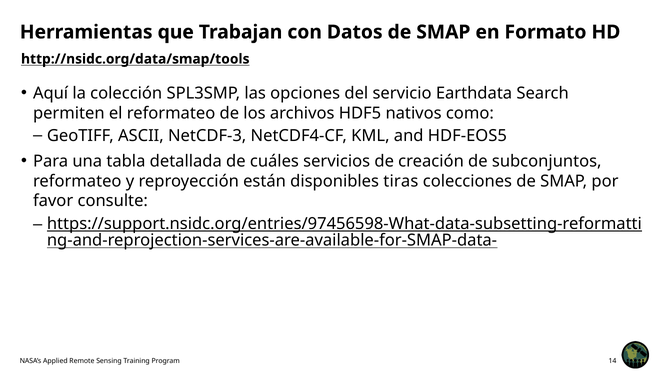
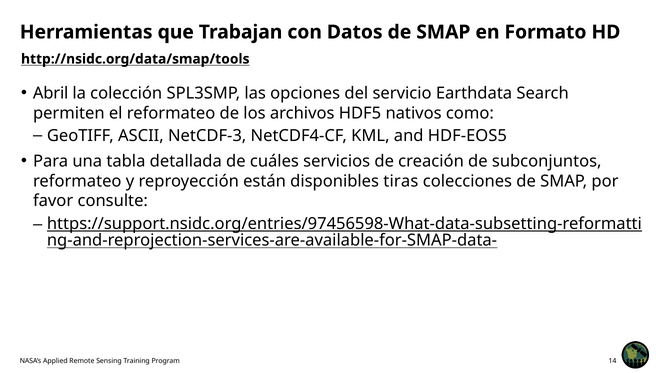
Aquí: Aquí -> Abril
